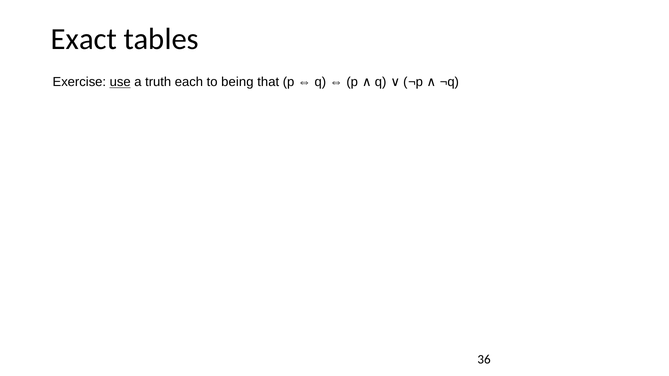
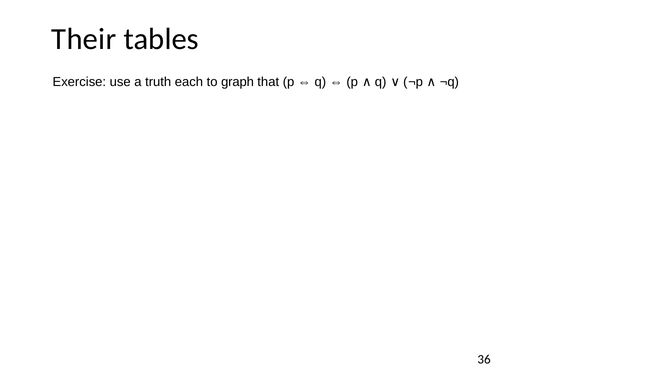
Exact: Exact -> Their
use underline: present -> none
being: being -> graph
